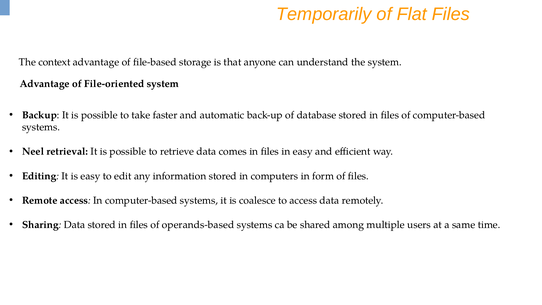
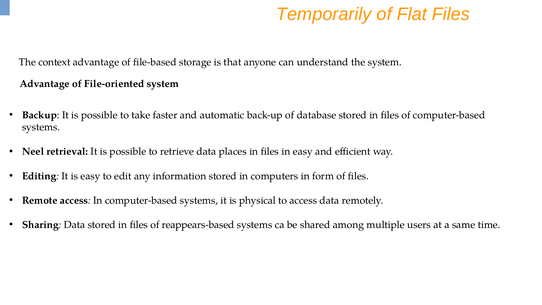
comes: comes -> places
coalesce: coalesce -> physical
operands-based: operands-based -> reappears-based
